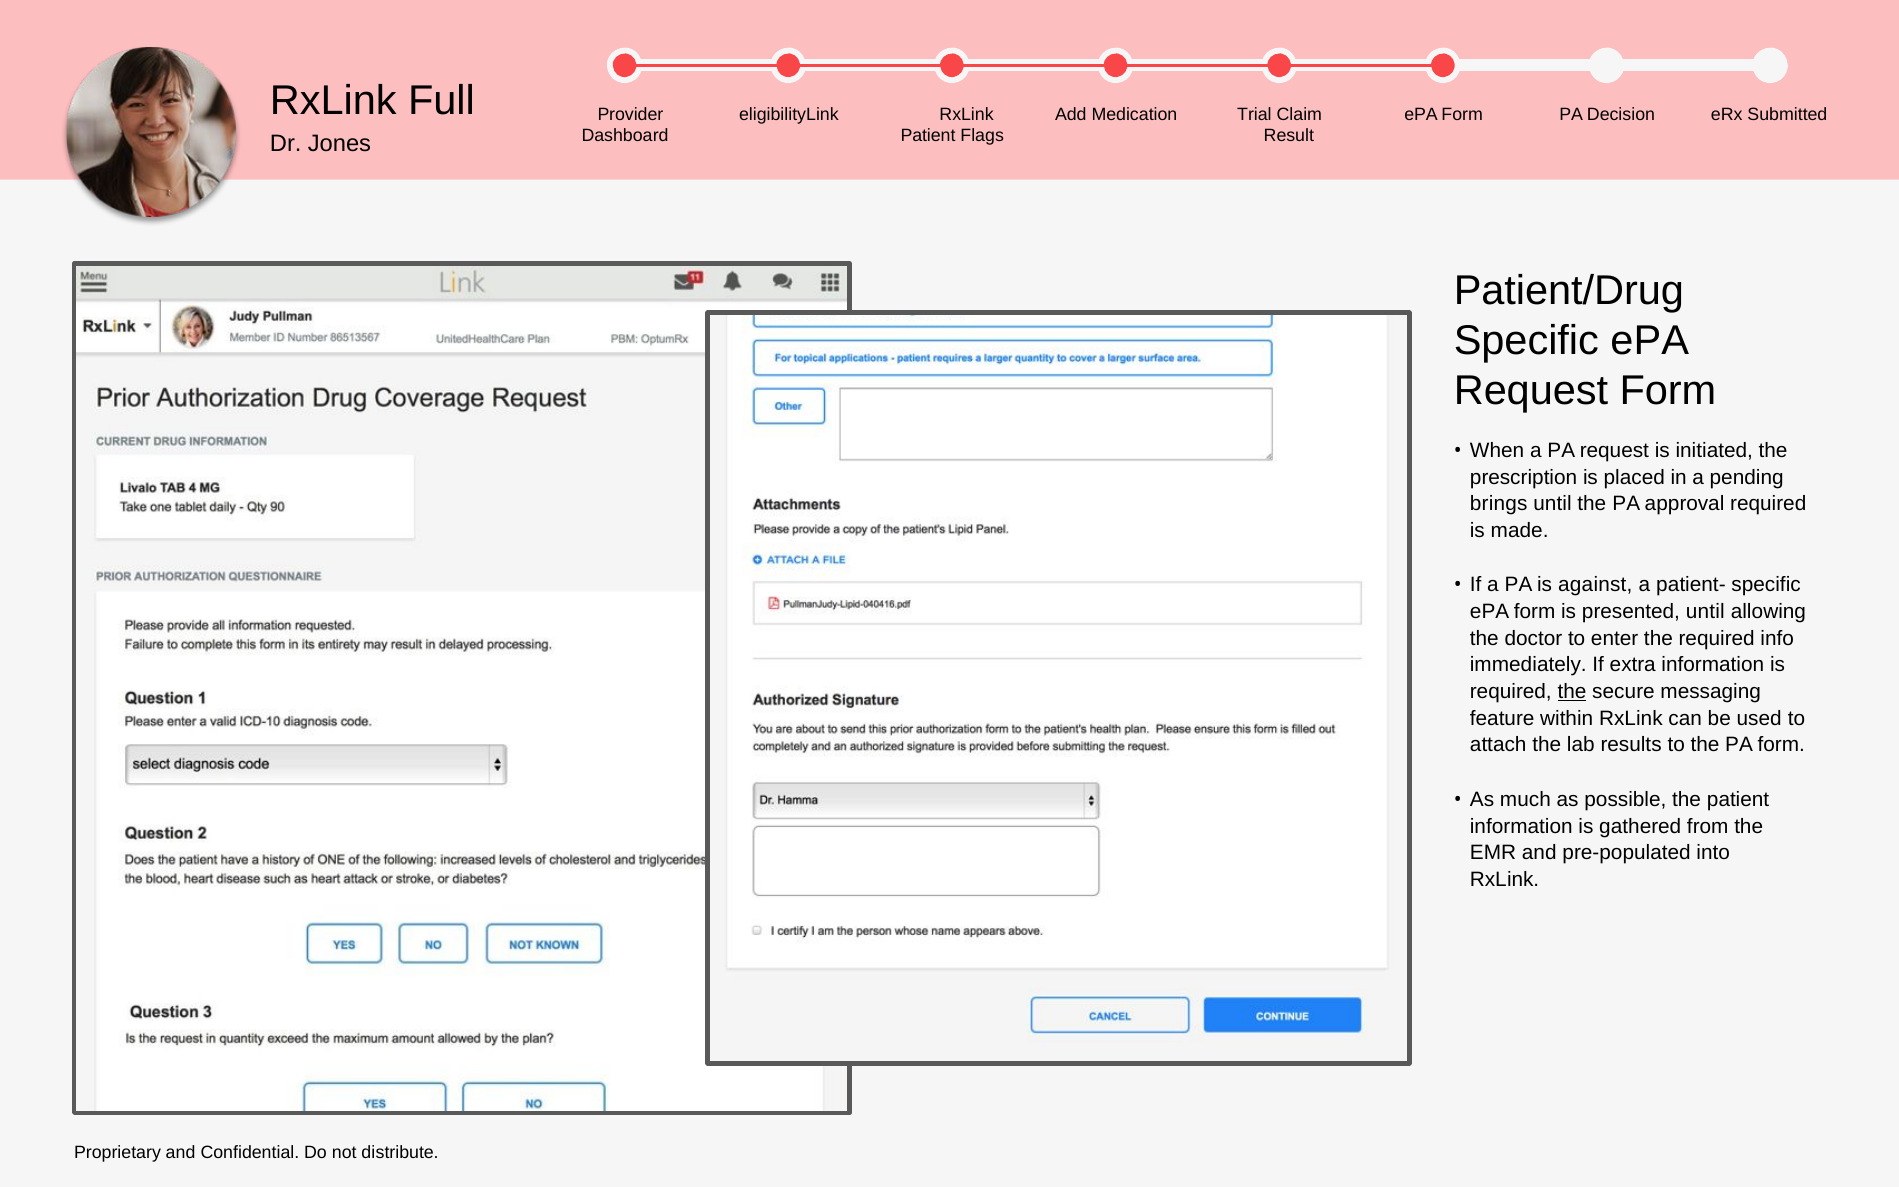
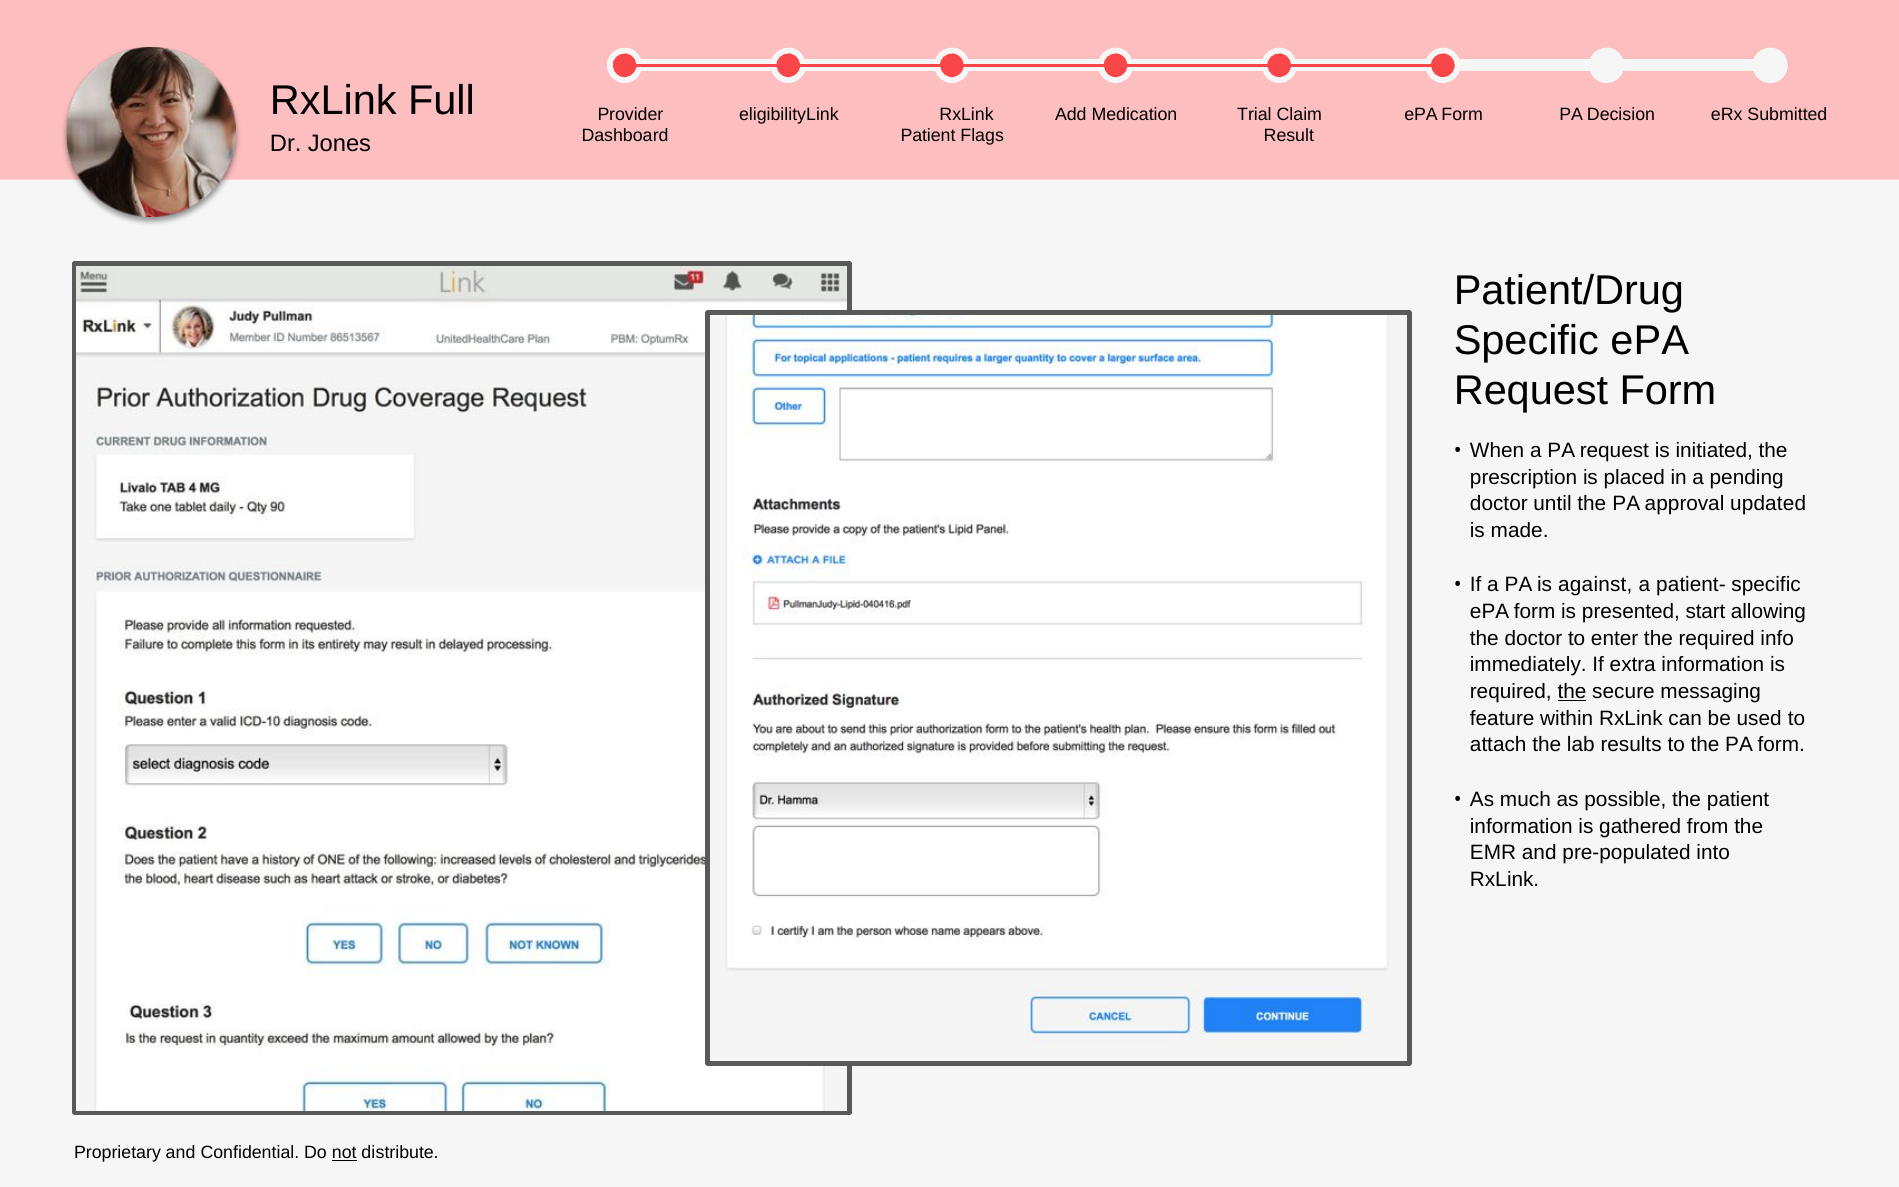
brings at (1499, 504): brings -> doctor
approval required: required -> updated
presented until: until -> start
not underline: none -> present
